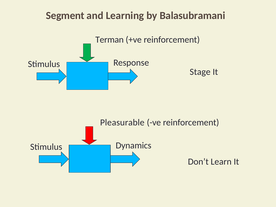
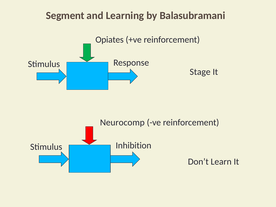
Terman: Terman -> Opiates
Pleasurable: Pleasurable -> Neurocomp
Dynamics: Dynamics -> Inhibition
